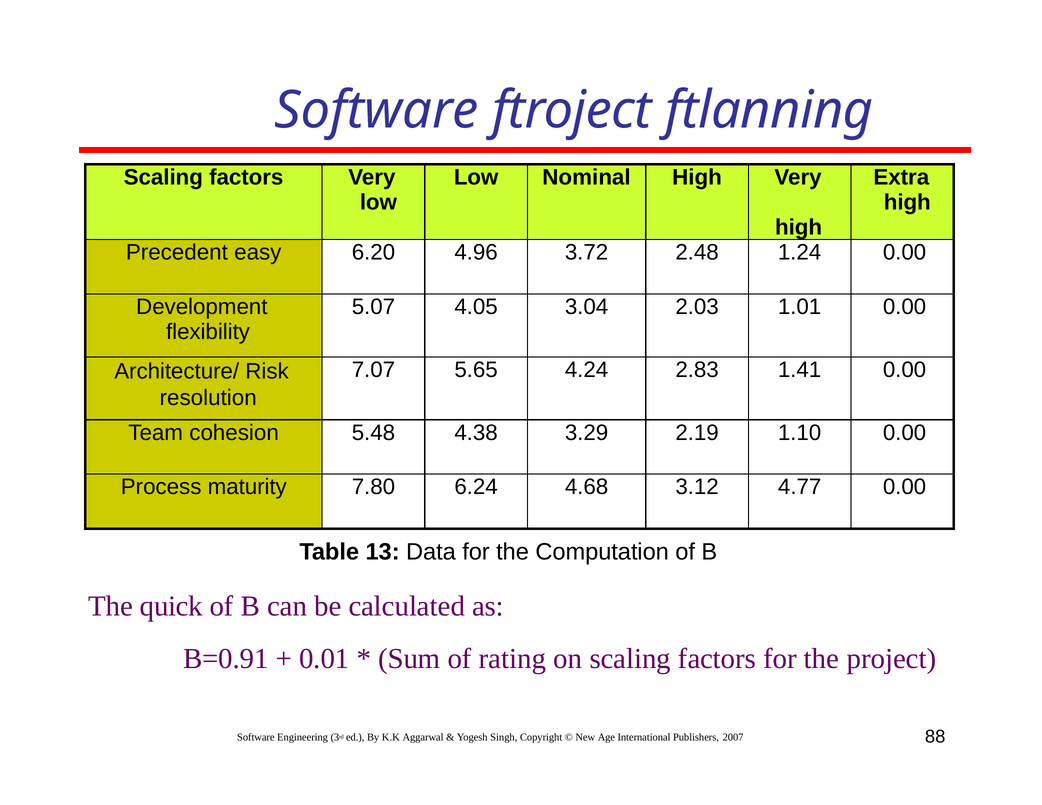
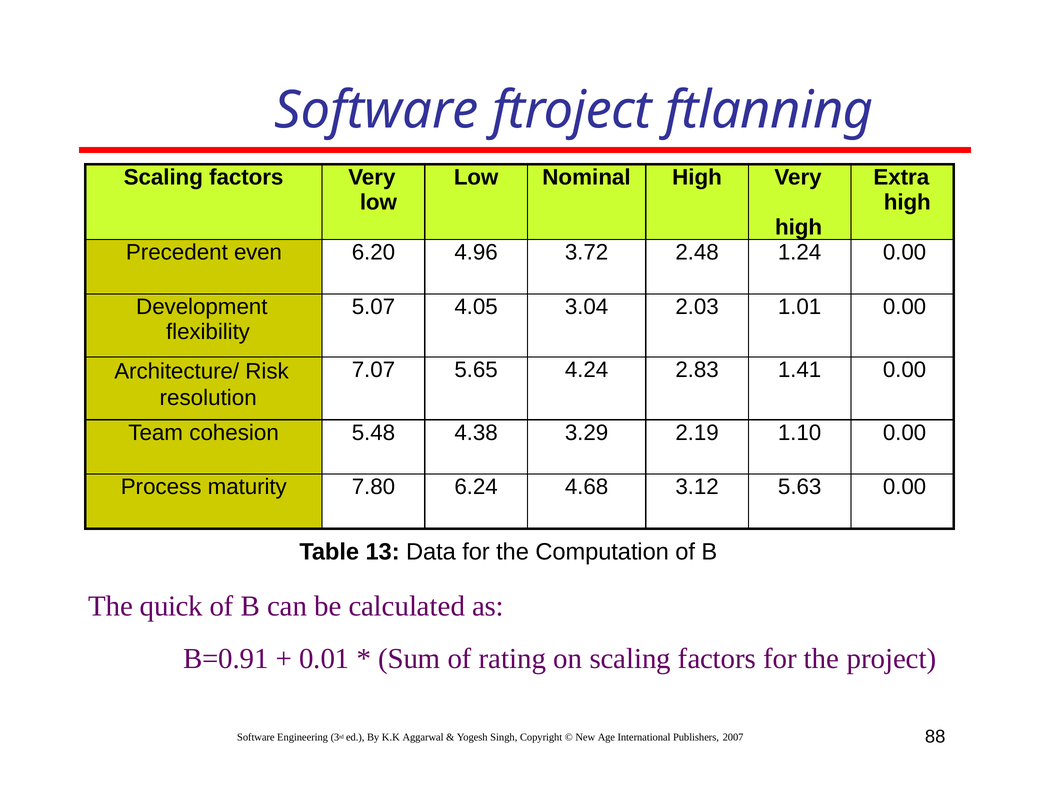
easy: easy -> even
4.77: 4.77 -> 5.63
